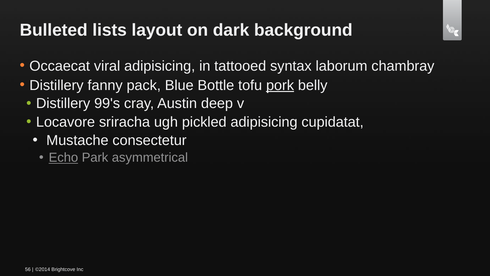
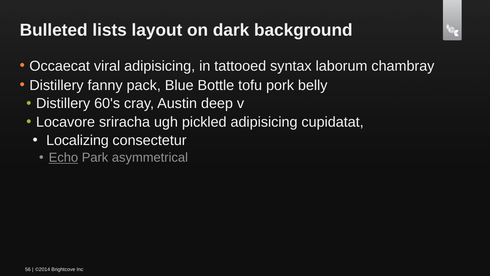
pork underline: present -> none
99's: 99's -> 60's
Mustache: Mustache -> Localizing
